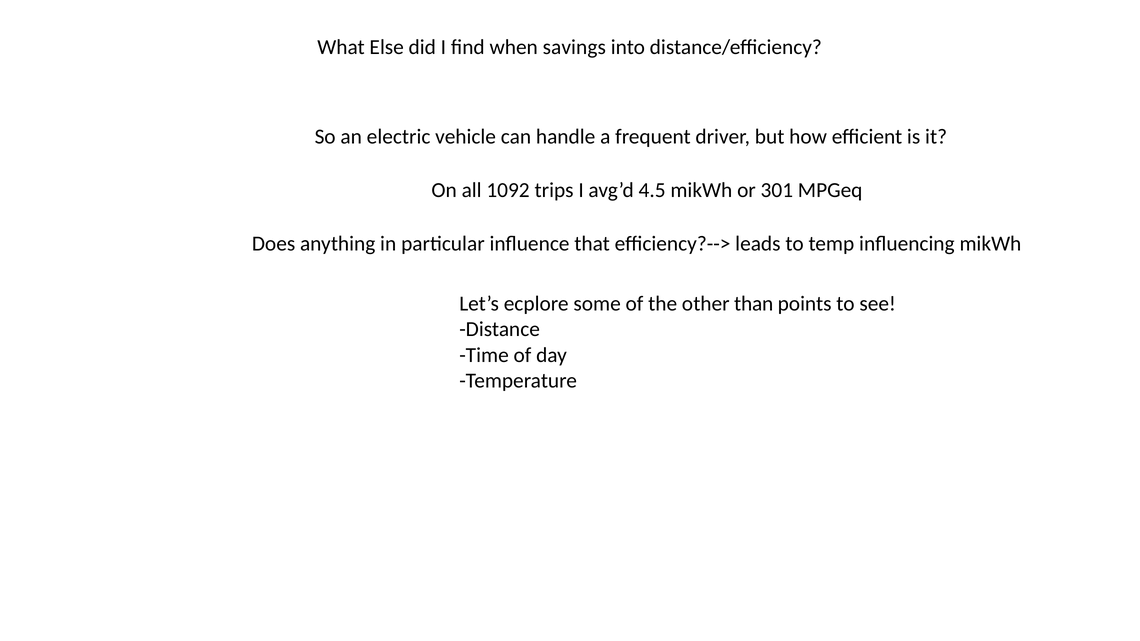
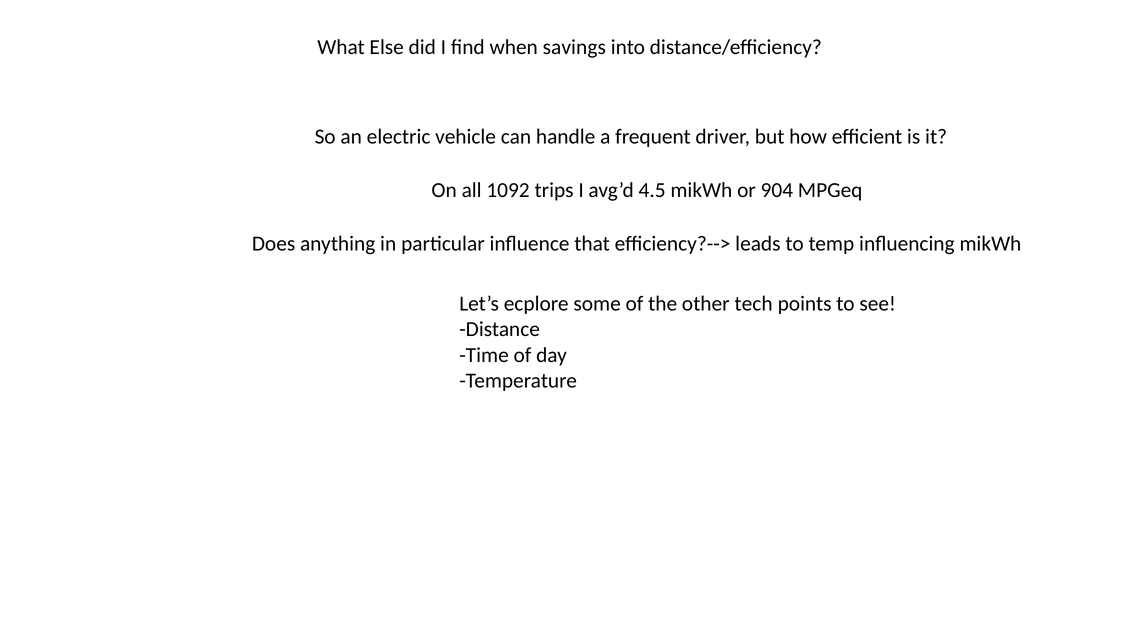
301: 301 -> 904
than: than -> tech
